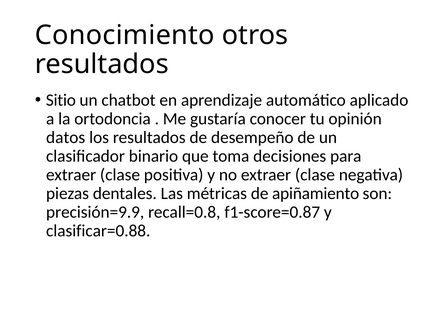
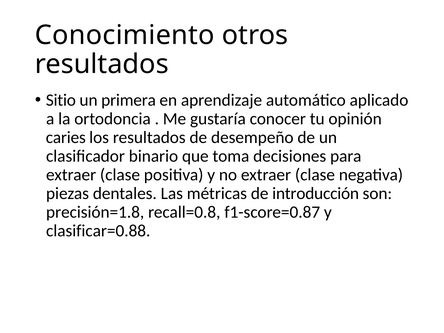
chatbot: chatbot -> primera
datos: datos -> caries
apiñamiento: apiñamiento -> introducción
precisión=9.9: precisión=9.9 -> precisión=1.8
